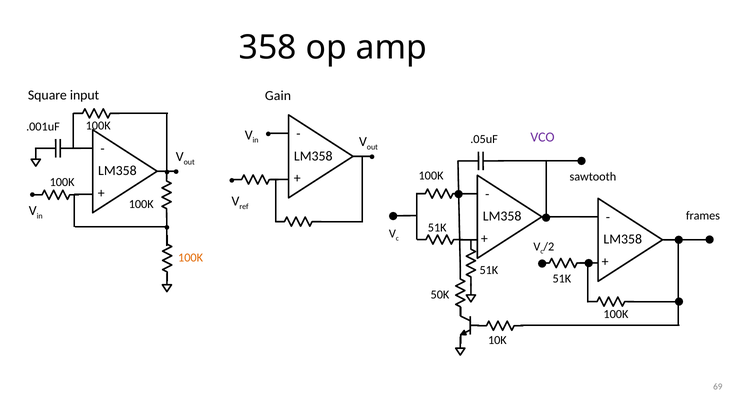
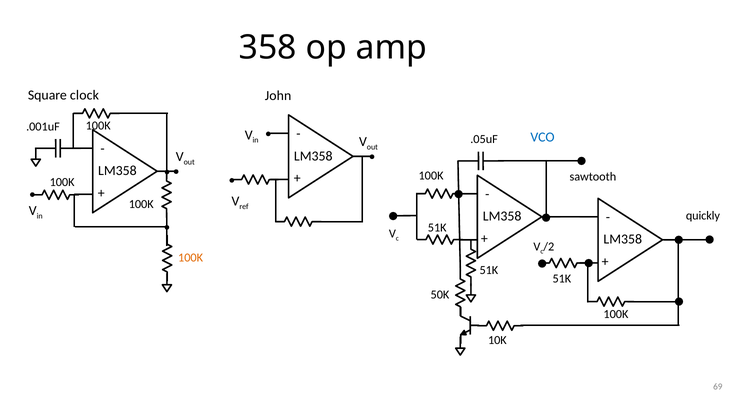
input: input -> clock
Gain: Gain -> John
VCO colour: purple -> blue
frames: frames -> quickly
